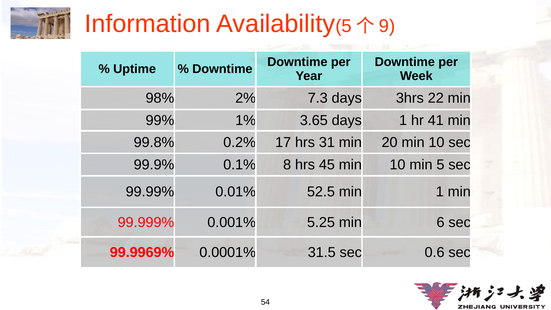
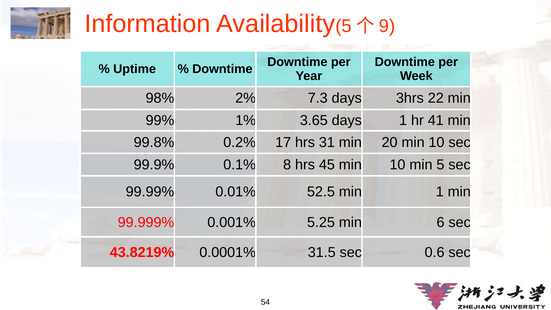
99.9969%: 99.9969% -> 43.8219%
